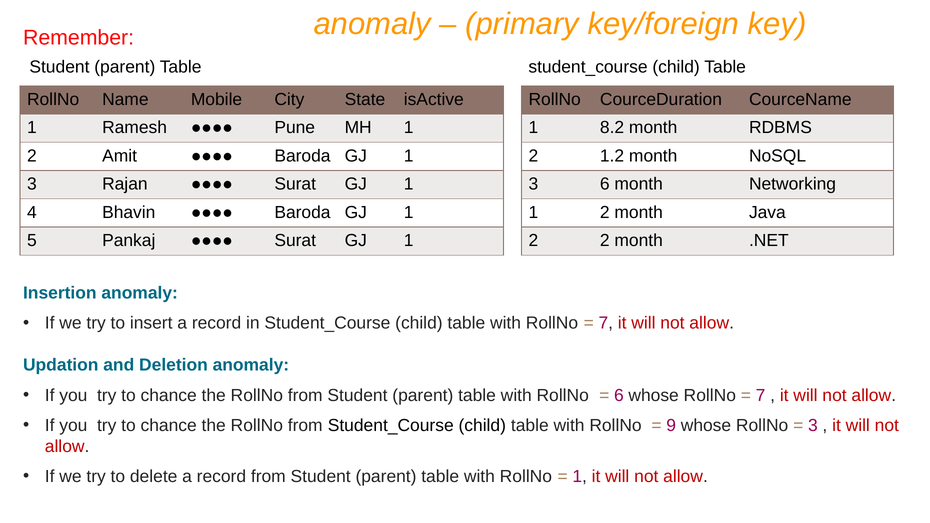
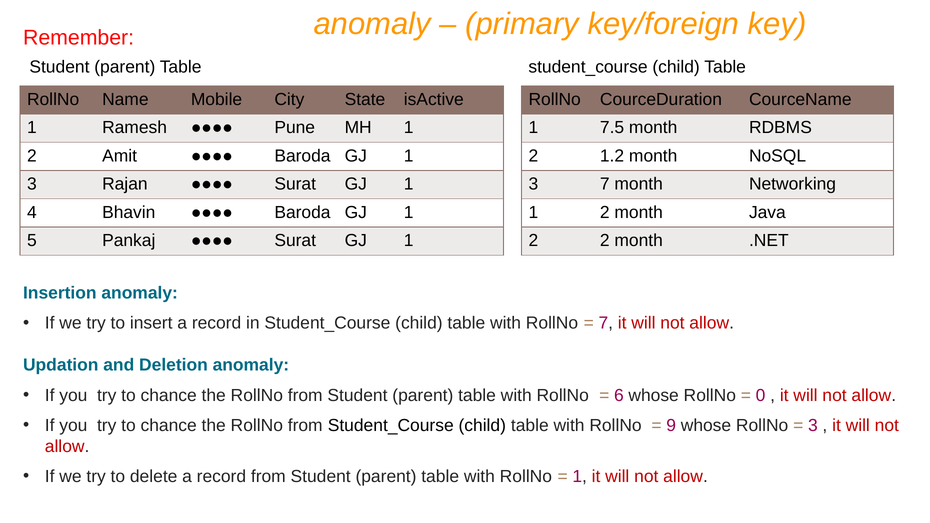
8.2: 8.2 -> 7.5
3 6: 6 -> 7
7 at (761, 395): 7 -> 0
